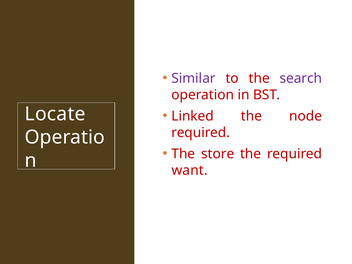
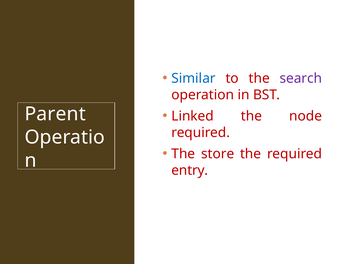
Similar colour: purple -> blue
Locate: Locate -> Parent
want: want -> entry
